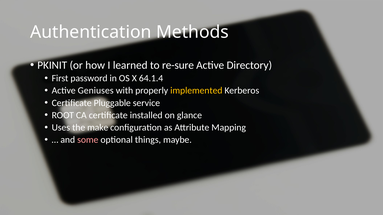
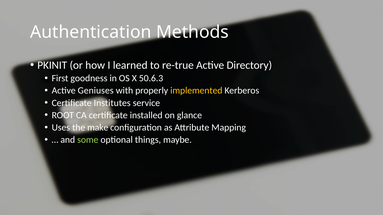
re-sure: re-sure -> re-true
password: password -> goodness
64.1.4: 64.1.4 -> 50.6.3
Pluggable: Pluggable -> Institutes
some colour: pink -> light green
